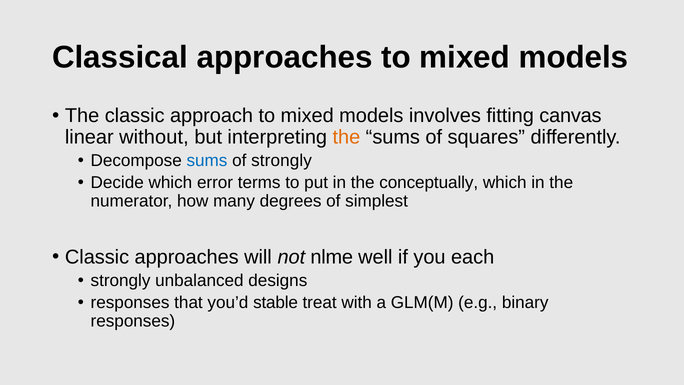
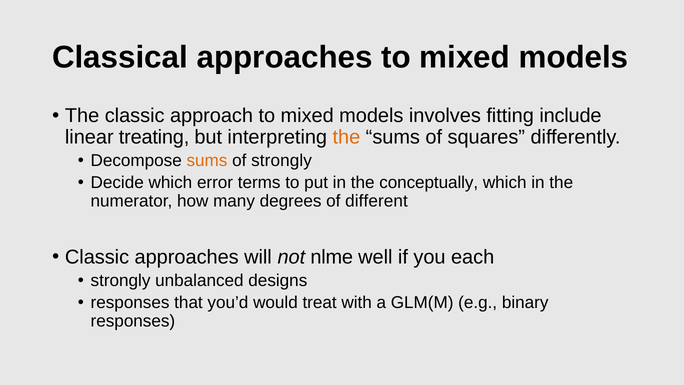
canvas: canvas -> include
without: without -> treating
sums at (207, 161) colour: blue -> orange
simplest: simplest -> different
stable: stable -> would
